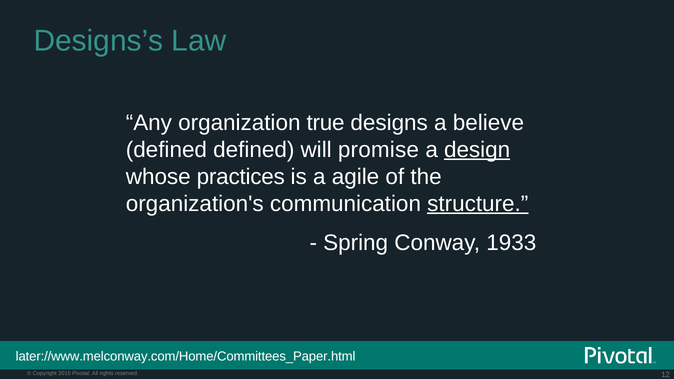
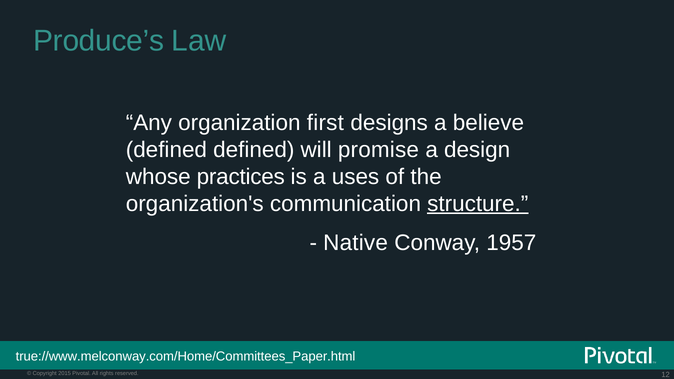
Designs’s: Designs’s -> Produce’s
true: true -> first
design underline: present -> none
agile: agile -> uses
Spring: Spring -> Native
1933: 1933 -> 1957
later://www.melconway.com/Home/Committees_Paper.html: later://www.melconway.com/Home/Committees_Paper.html -> true://www.melconway.com/Home/Committees_Paper.html
